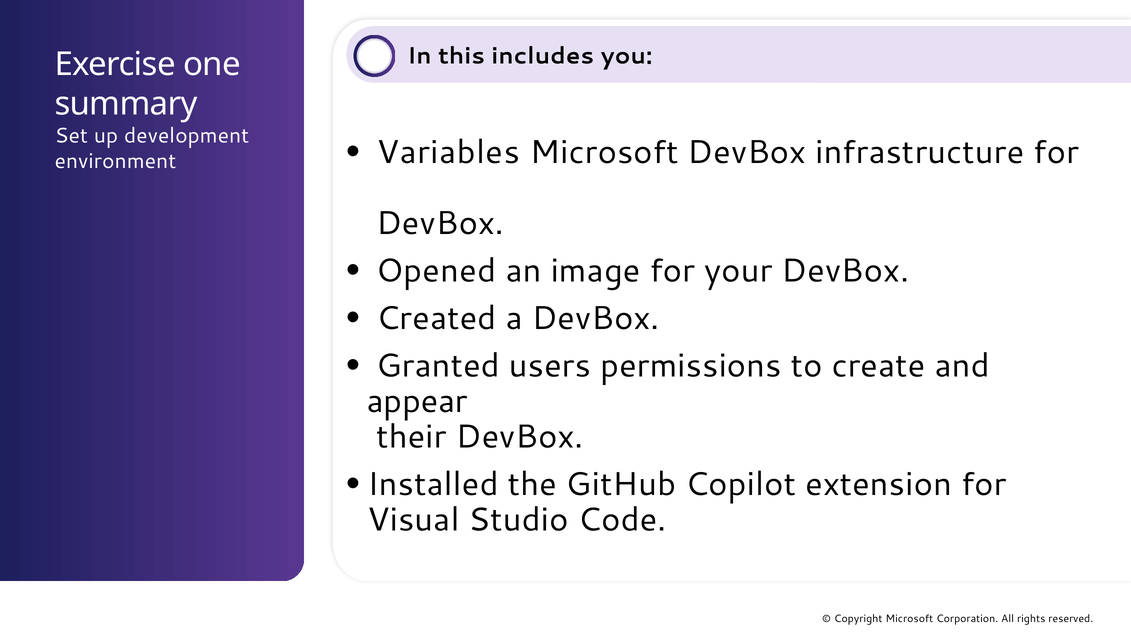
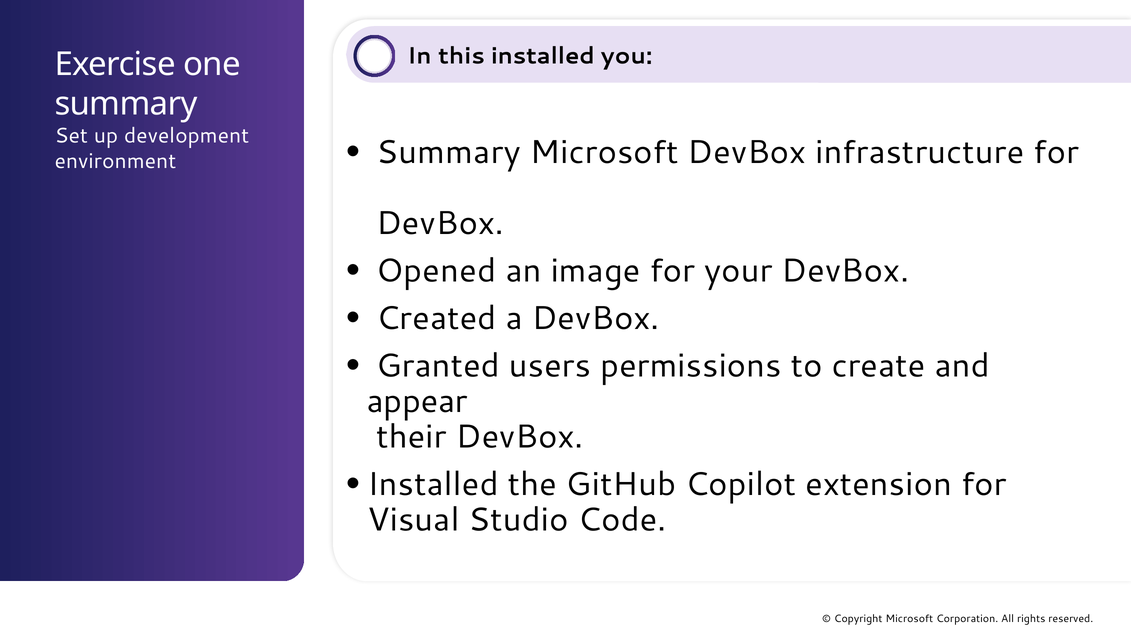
this includes: includes -> installed
Variables at (448, 152): Variables -> Summary
